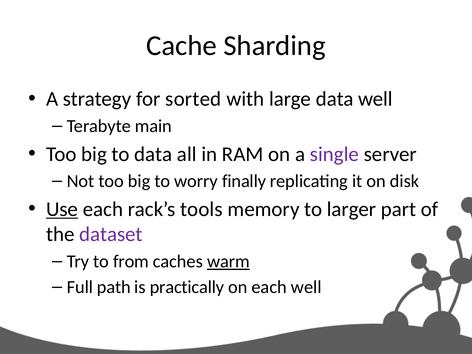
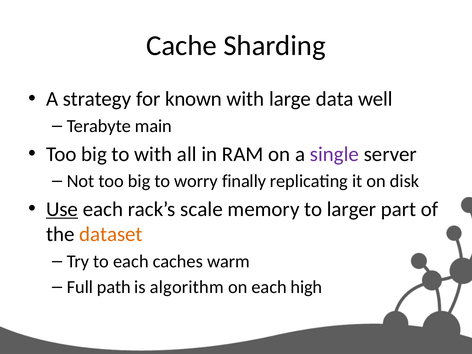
sorted: sorted -> known
to data: data -> with
tools: tools -> scale
dataset colour: purple -> orange
to from: from -> each
warm underline: present -> none
practically: practically -> algorithm
each well: well -> high
